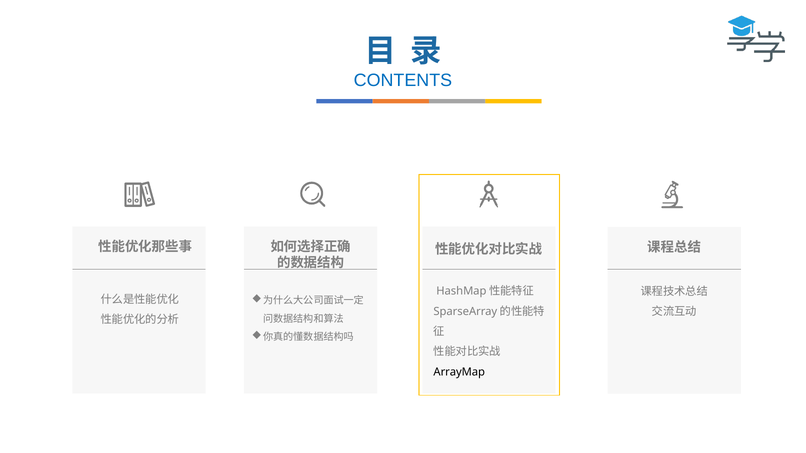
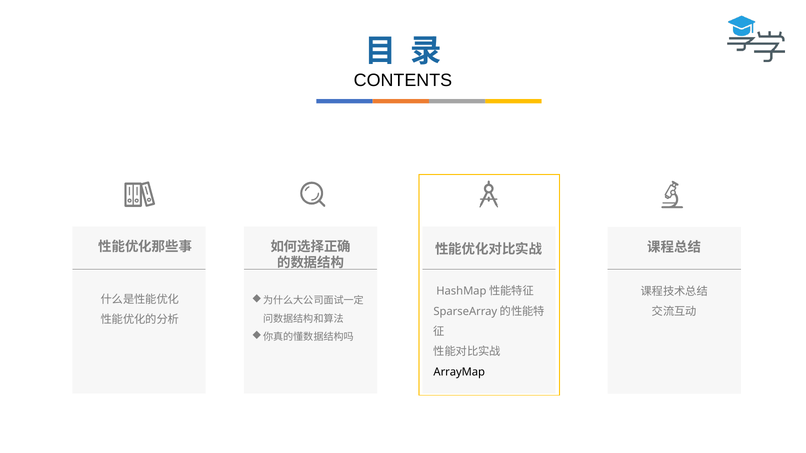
CONTENTS colour: blue -> black
